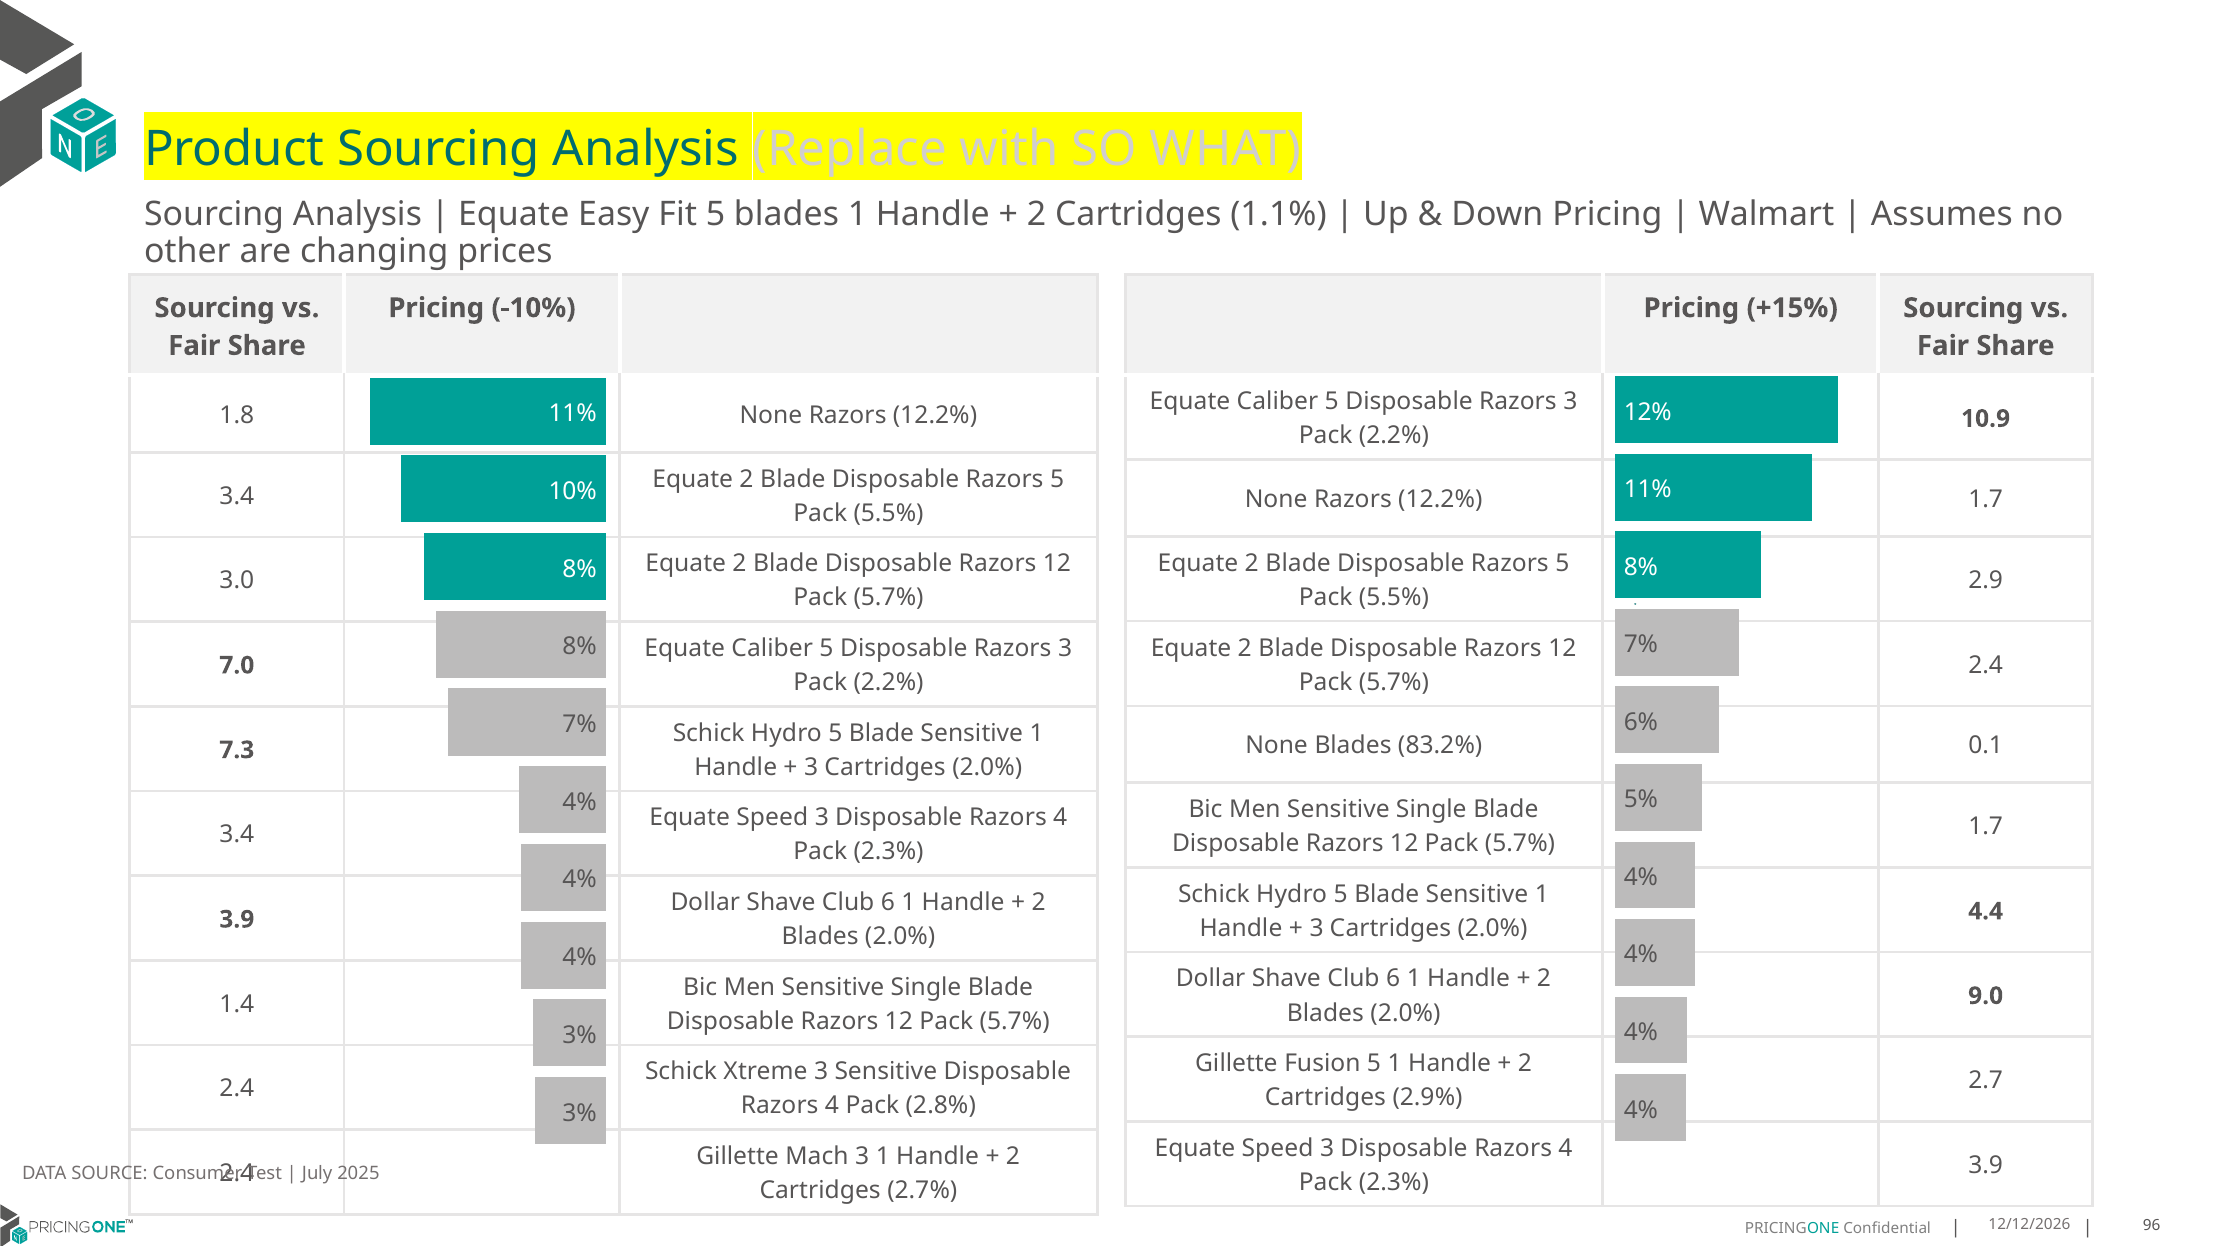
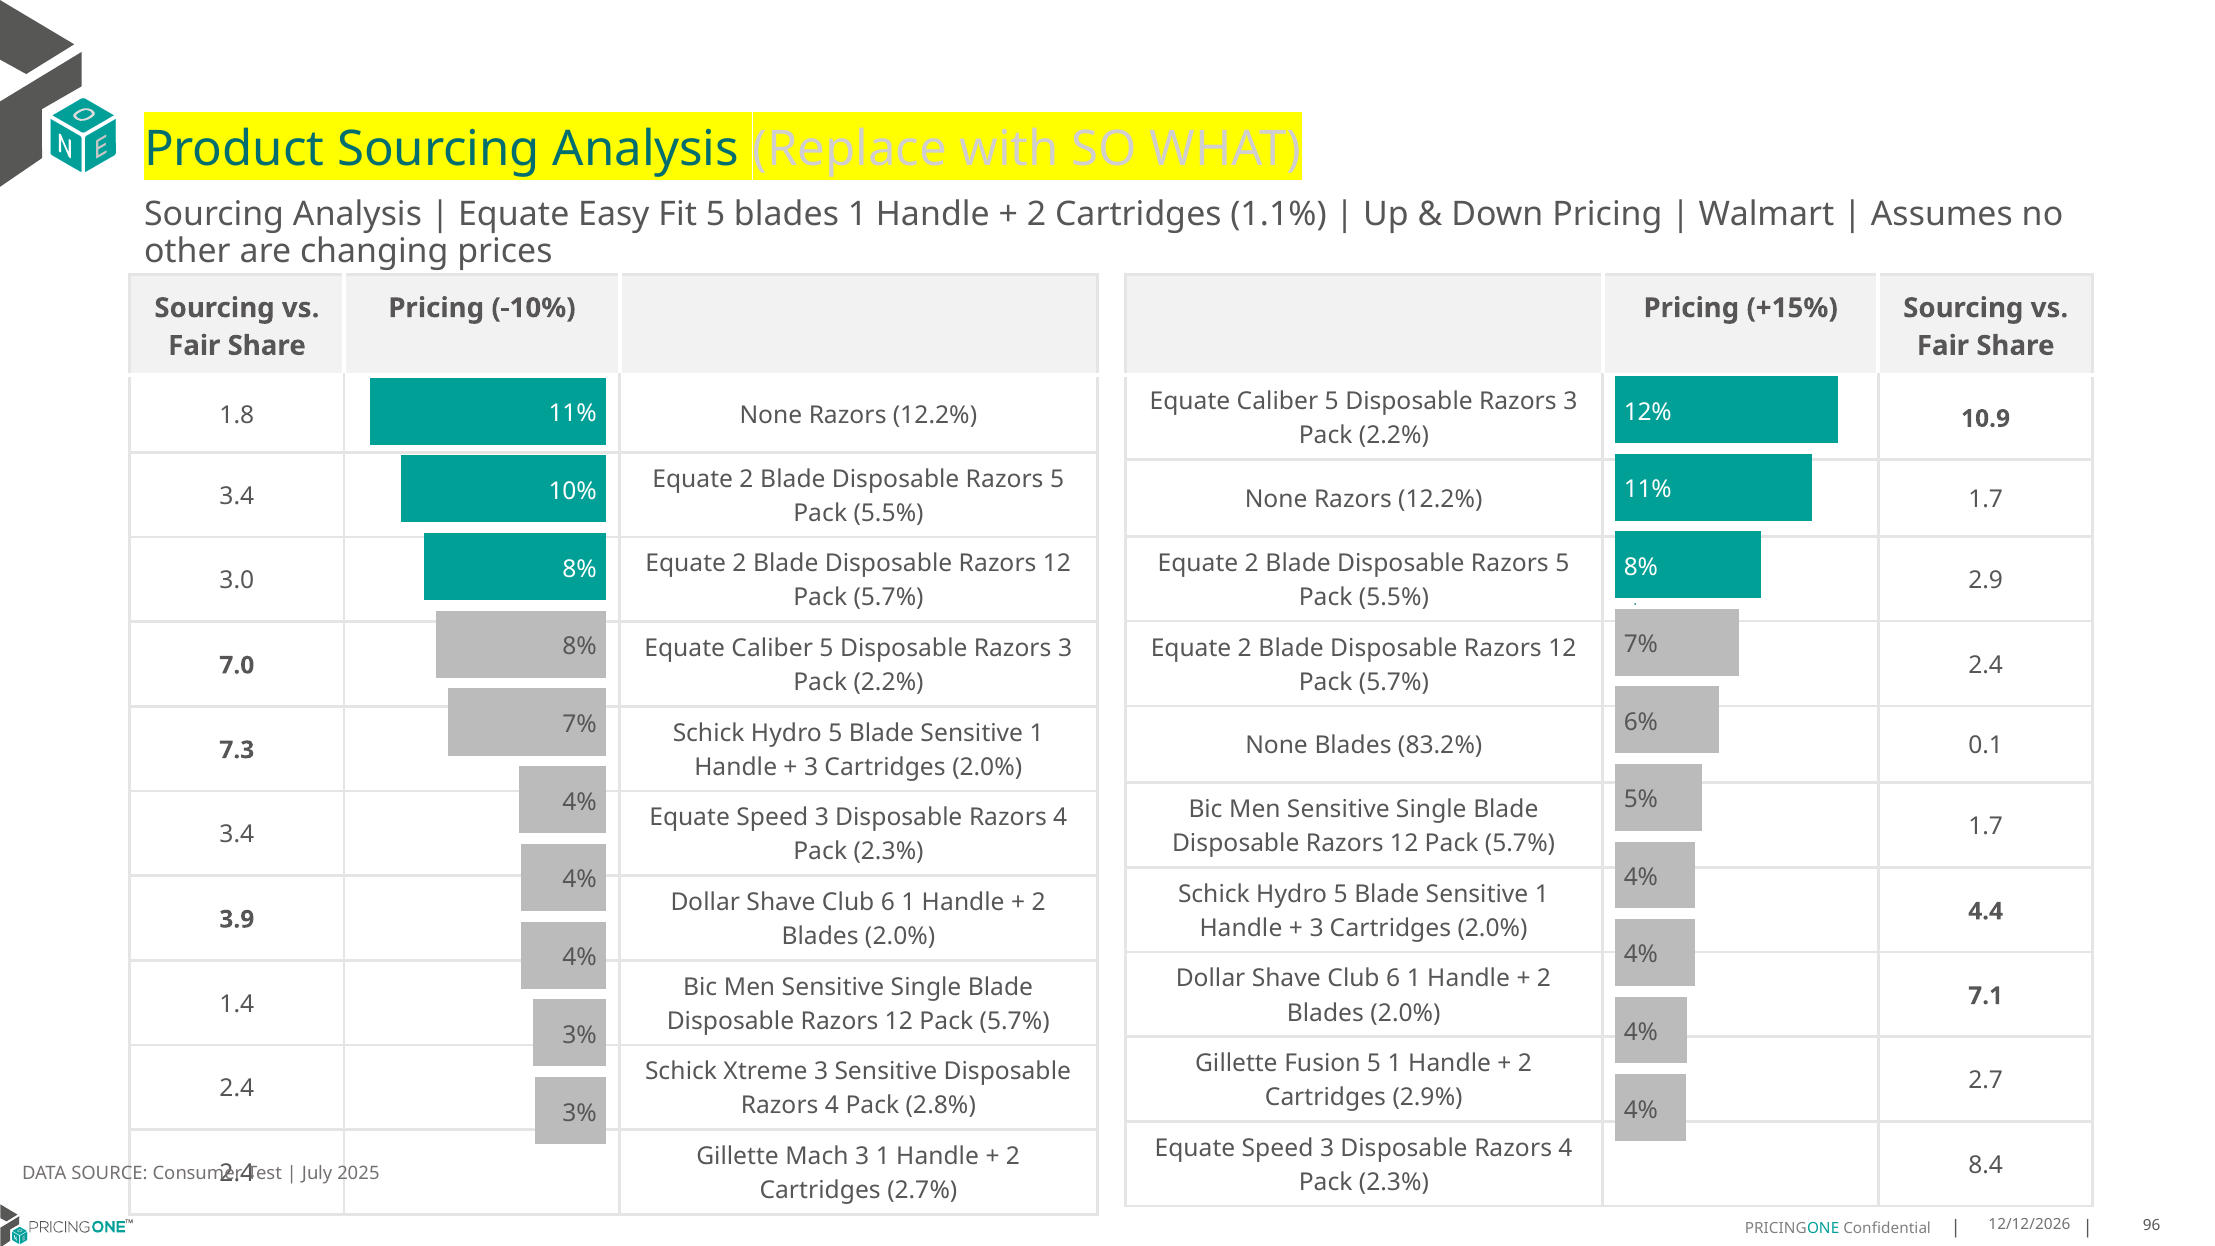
9.0: 9.0 -> 7.1
3.9 at (1986, 1165): 3.9 -> 8.4
